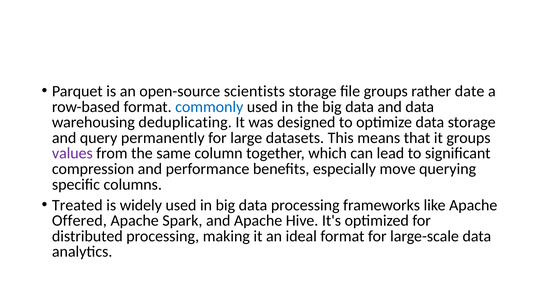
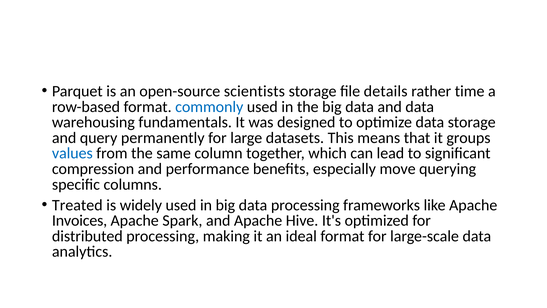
file groups: groups -> details
date: date -> time
deduplicating: deduplicating -> fundamentals
values colour: purple -> blue
Offered: Offered -> Invoices
